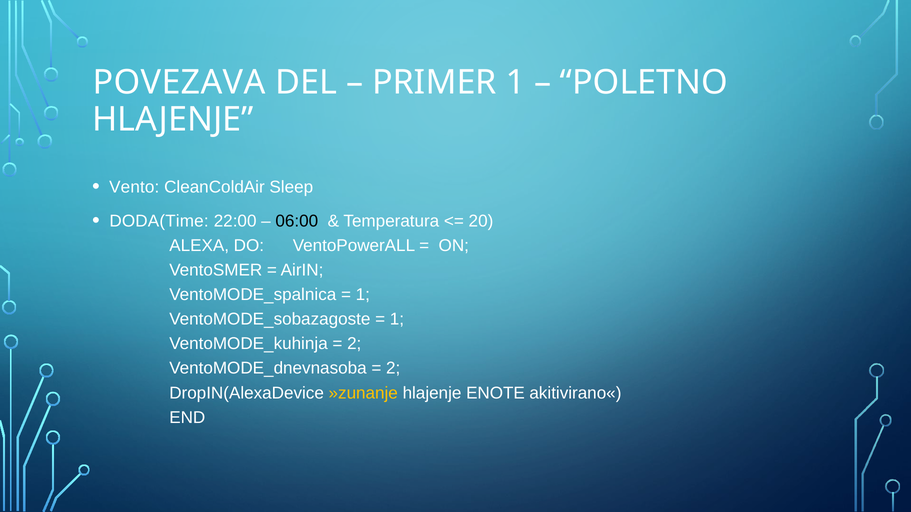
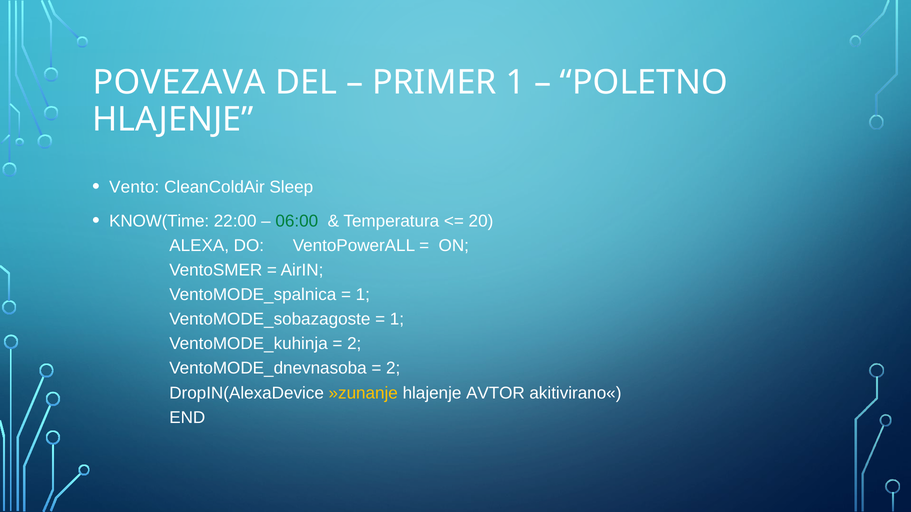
DODA(Time: DODA(Time -> KNOW(Time
06:00 colour: black -> green
ENOTE: ENOTE -> AVTOR
